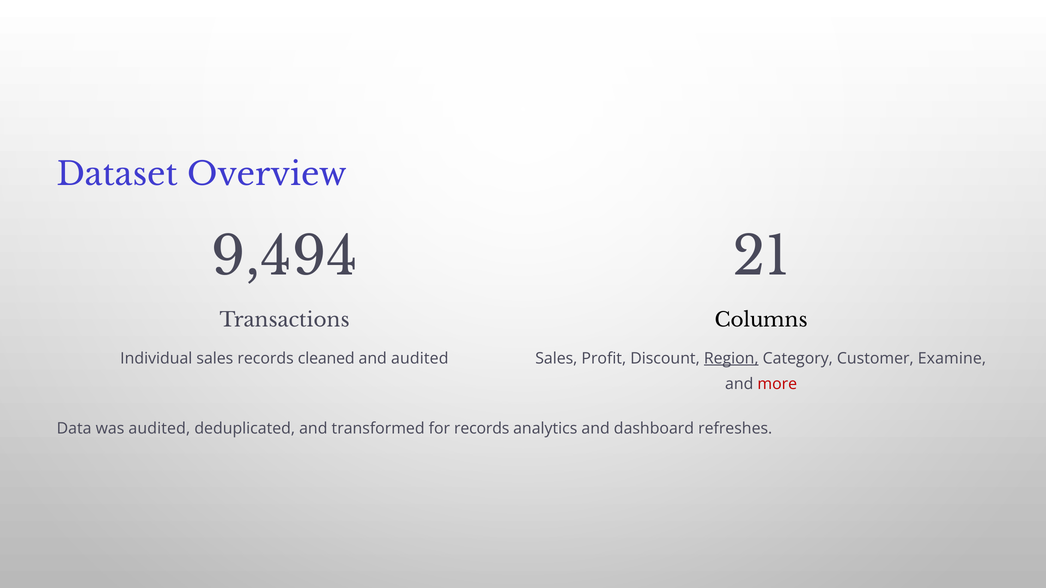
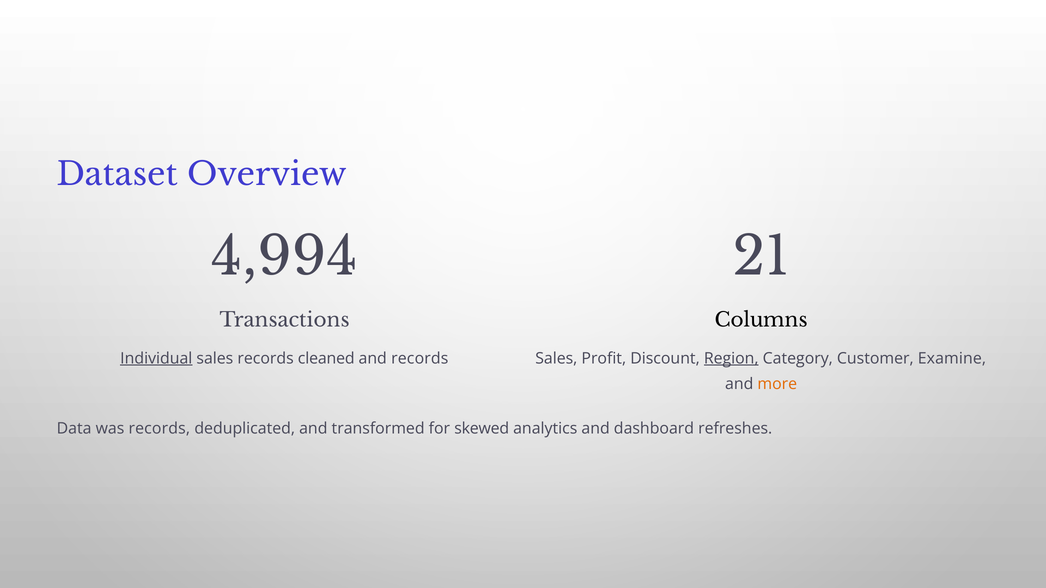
9,494: 9,494 -> 4,994
Individual underline: none -> present
and audited: audited -> records
more colour: red -> orange
was audited: audited -> records
for records: records -> skewed
